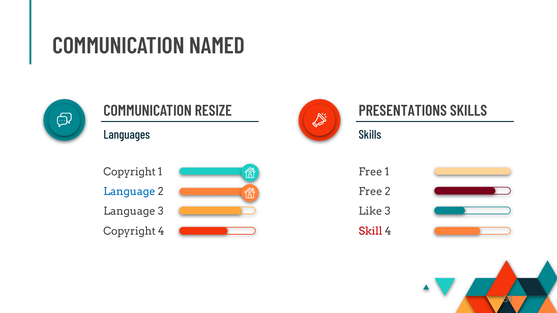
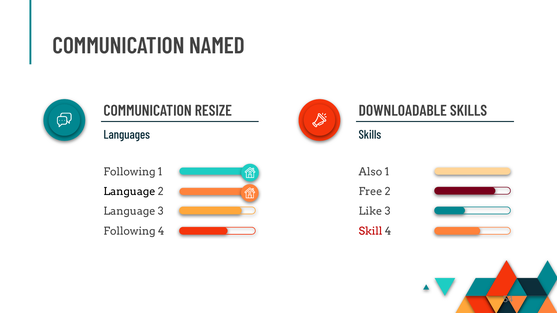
PRESENTATIONS: PRESENTATIONS -> DOWNLOADABLE
Copyright at (130, 172): Copyright -> Following
Free at (371, 172): Free -> Also
Language at (129, 192) colour: blue -> black
Copyright at (130, 231): Copyright -> Following
